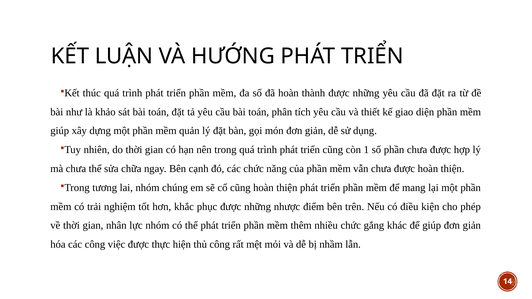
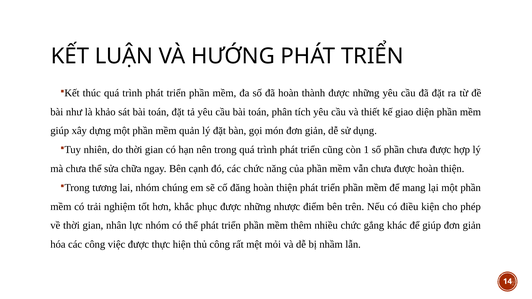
cố cũng: cũng -> đăng
